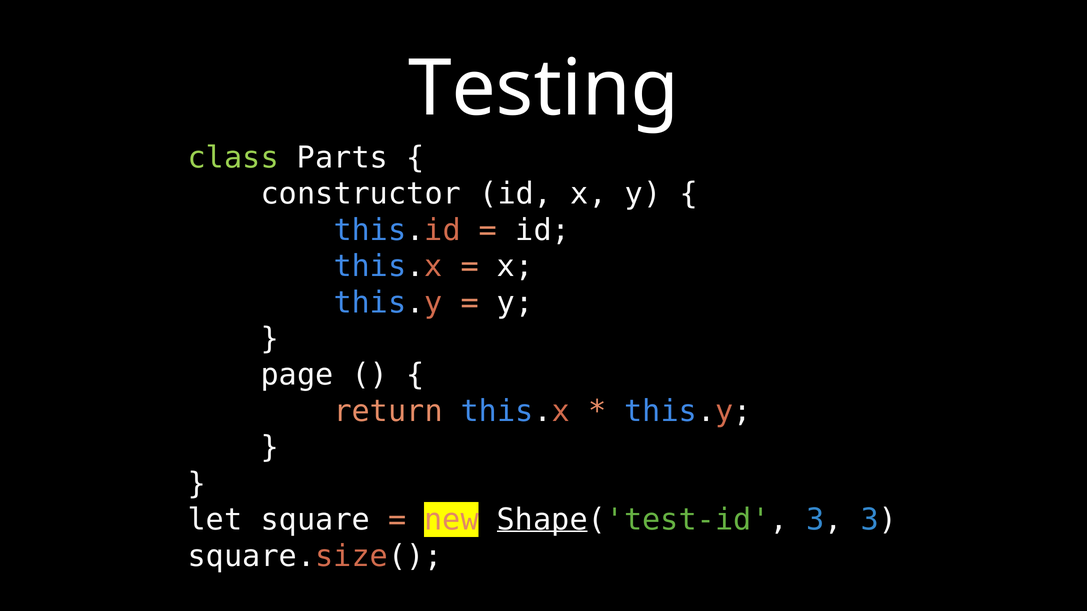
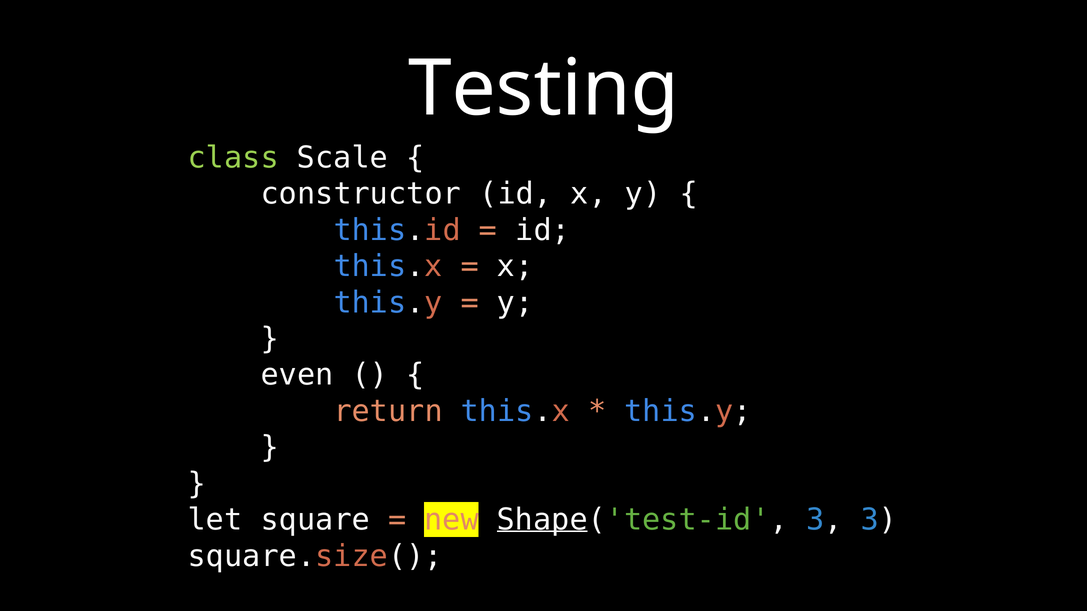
Parts: Parts -> Scale
page: page -> even
